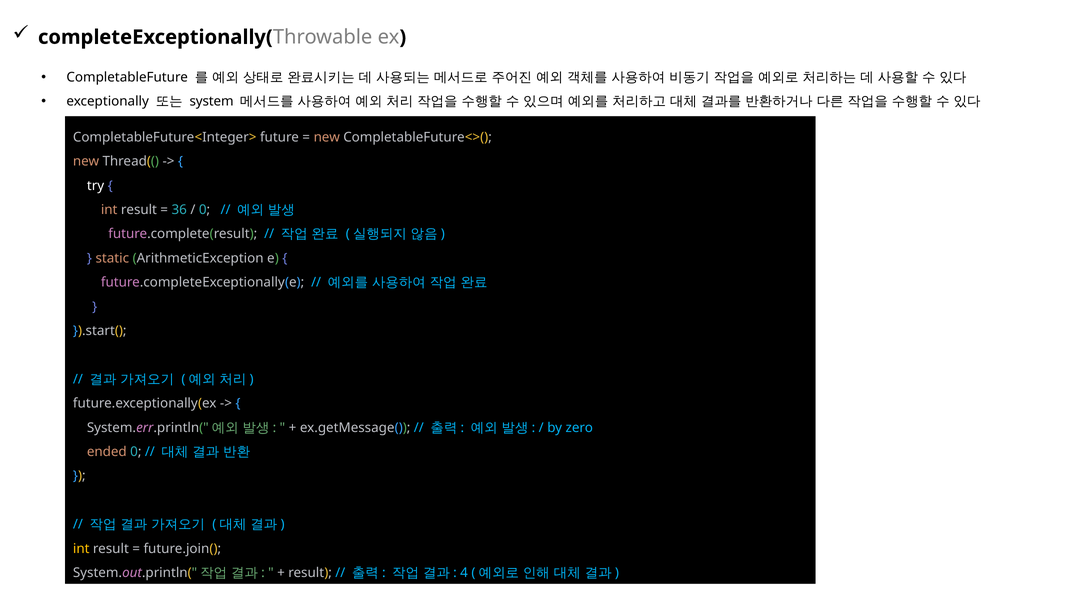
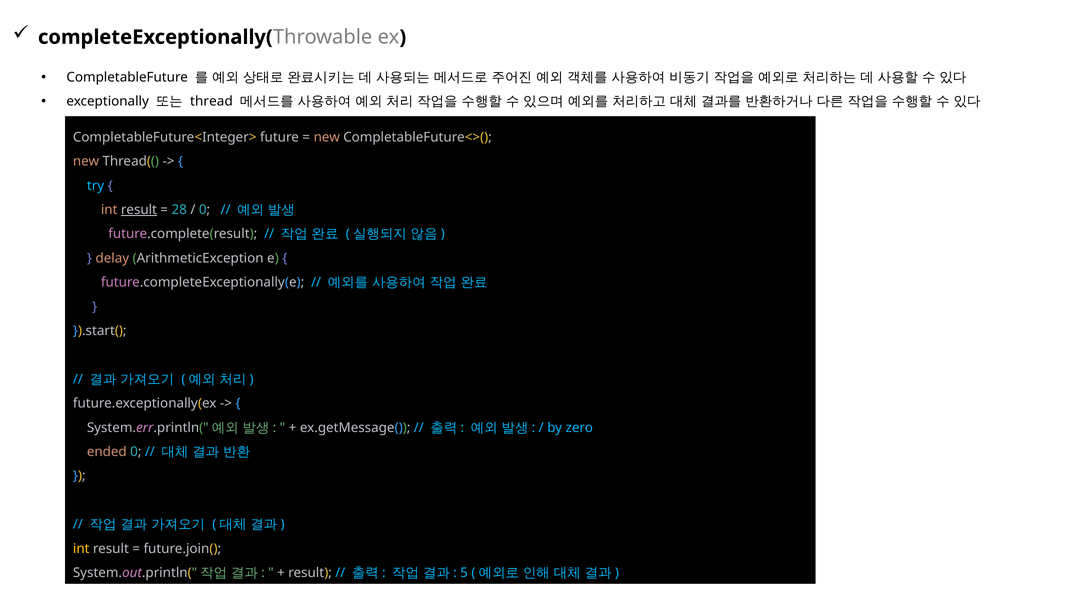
system: system -> thread
try colour: white -> light blue
result at (139, 210) underline: none -> present
36: 36 -> 28
static: static -> delay
4: 4 -> 5
